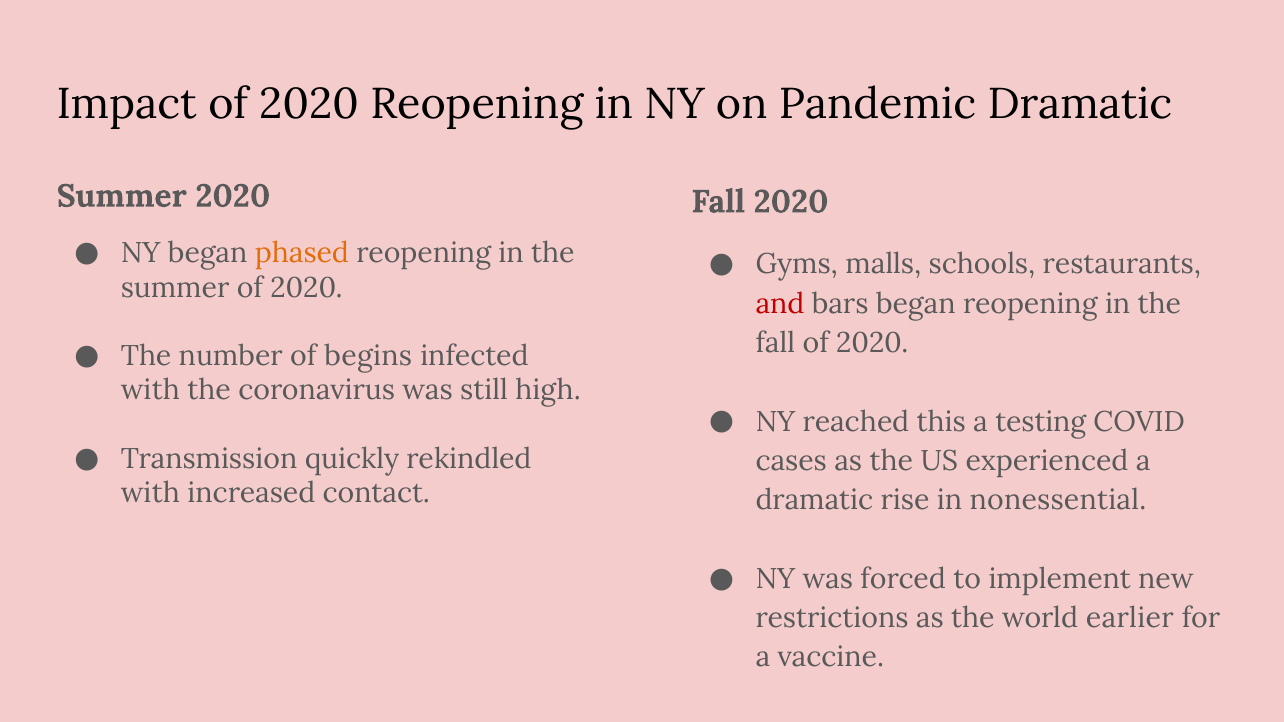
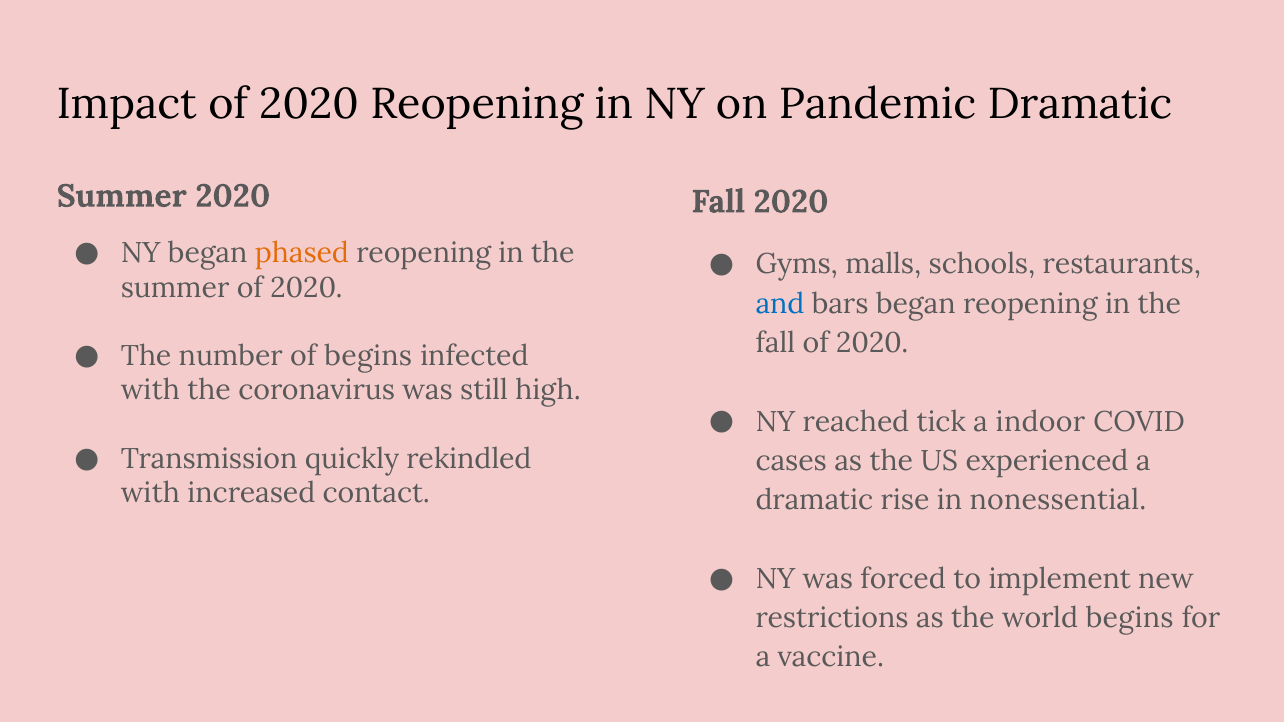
and colour: red -> blue
this: this -> tick
testing: testing -> indoor
world earlier: earlier -> begins
